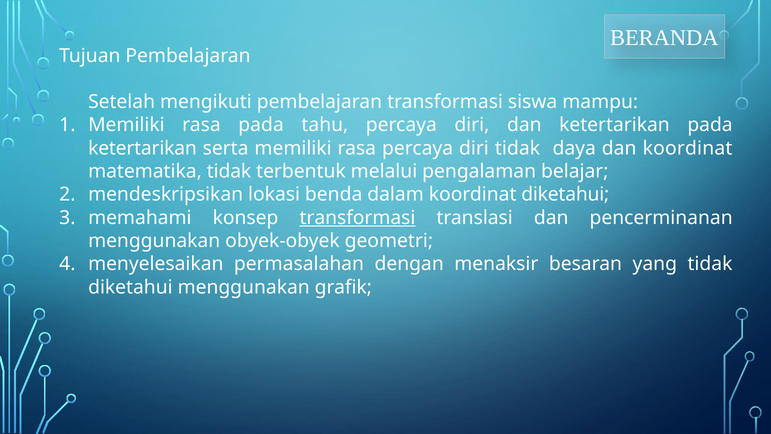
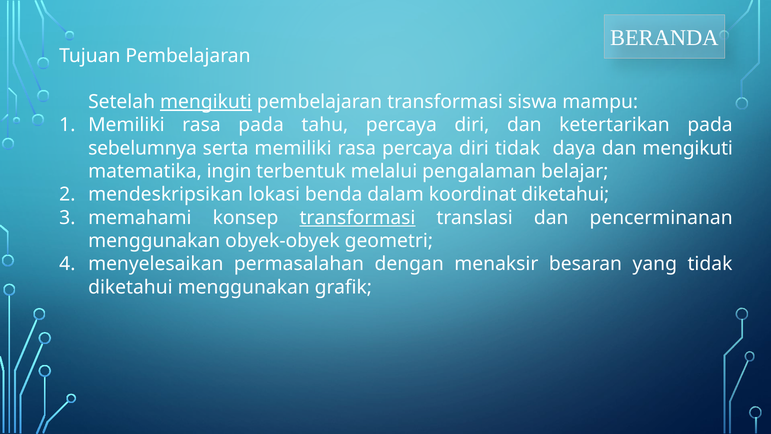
mengikuti at (206, 102) underline: none -> present
ketertarikan at (142, 148): ketertarikan -> sebelumnya
dan koordinat: koordinat -> mengikuti
matematika tidak: tidak -> ingin
